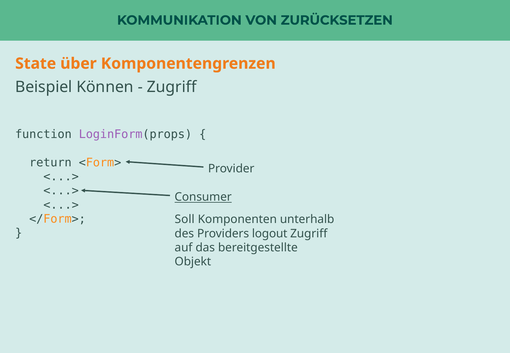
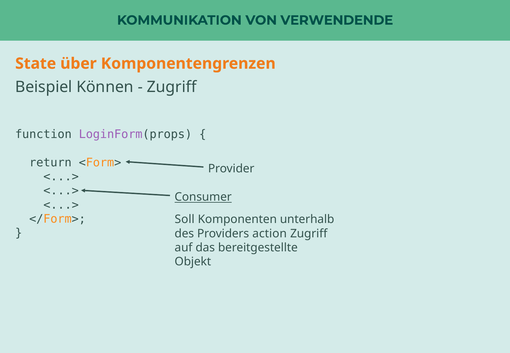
ZURÜCKSETZEN: ZURÜCKSETZEN -> VERWENDENDE
logout: logout -> action
